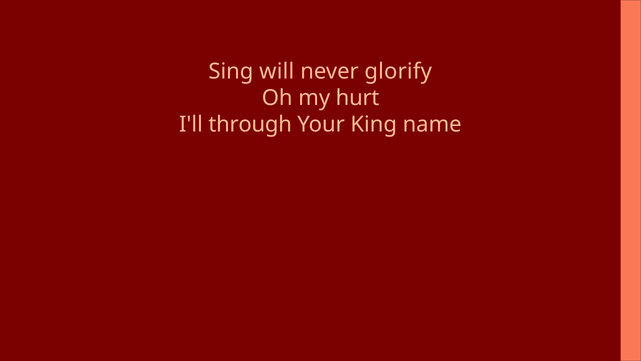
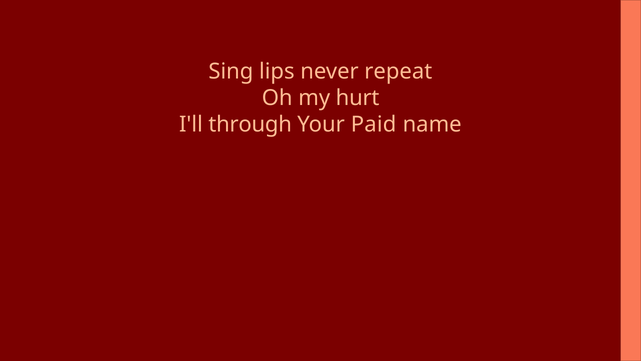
will: will -> lips
glorify: glorify -> repeat
King: King -> Paid
